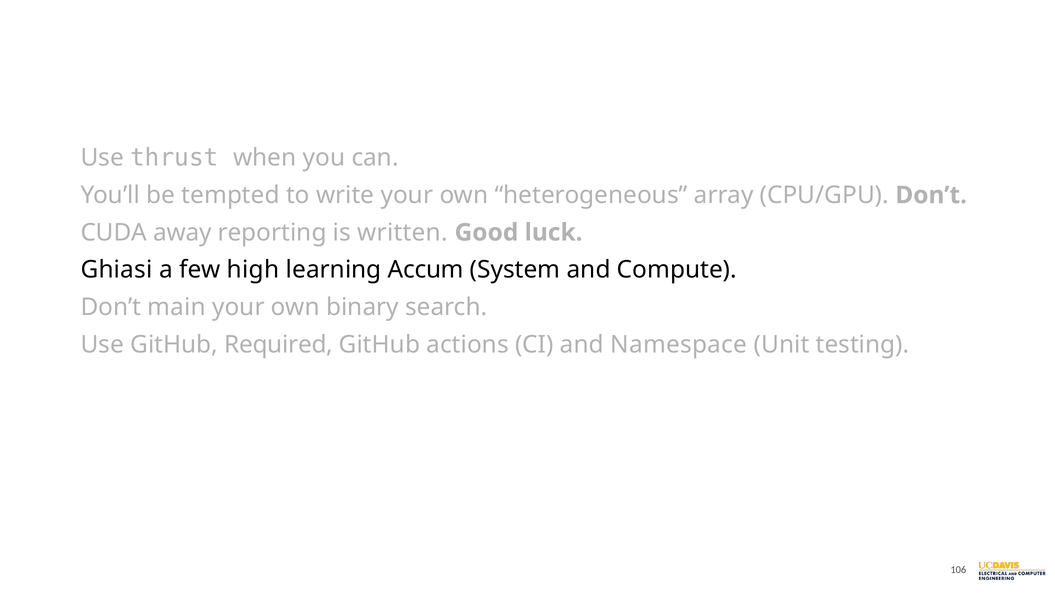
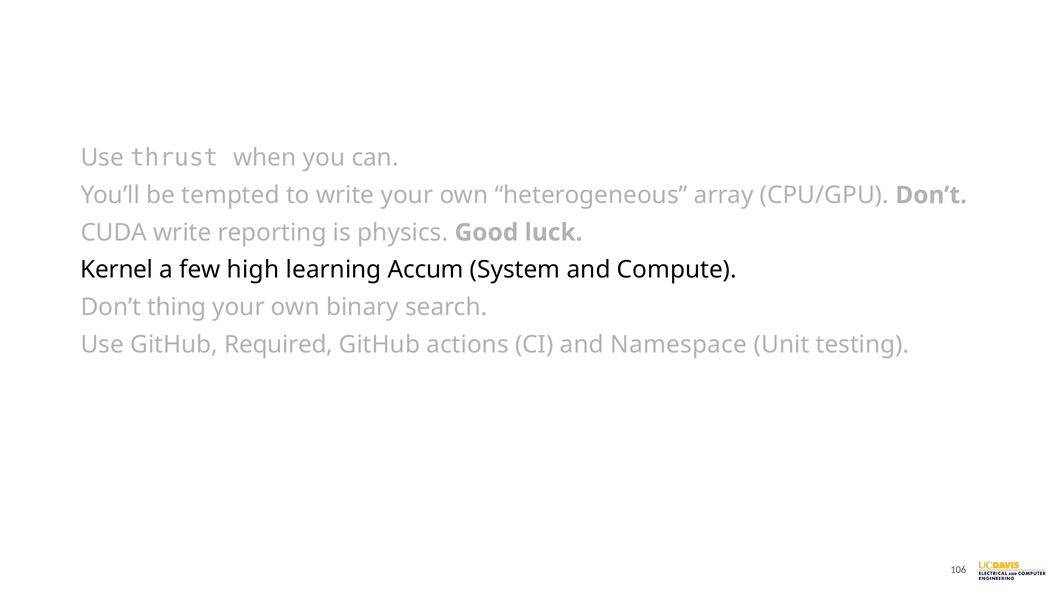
CUDA away: away -> write
written: written -> physics
Ghiasi: Ghiasi -> Kernel
main: main -> thing
